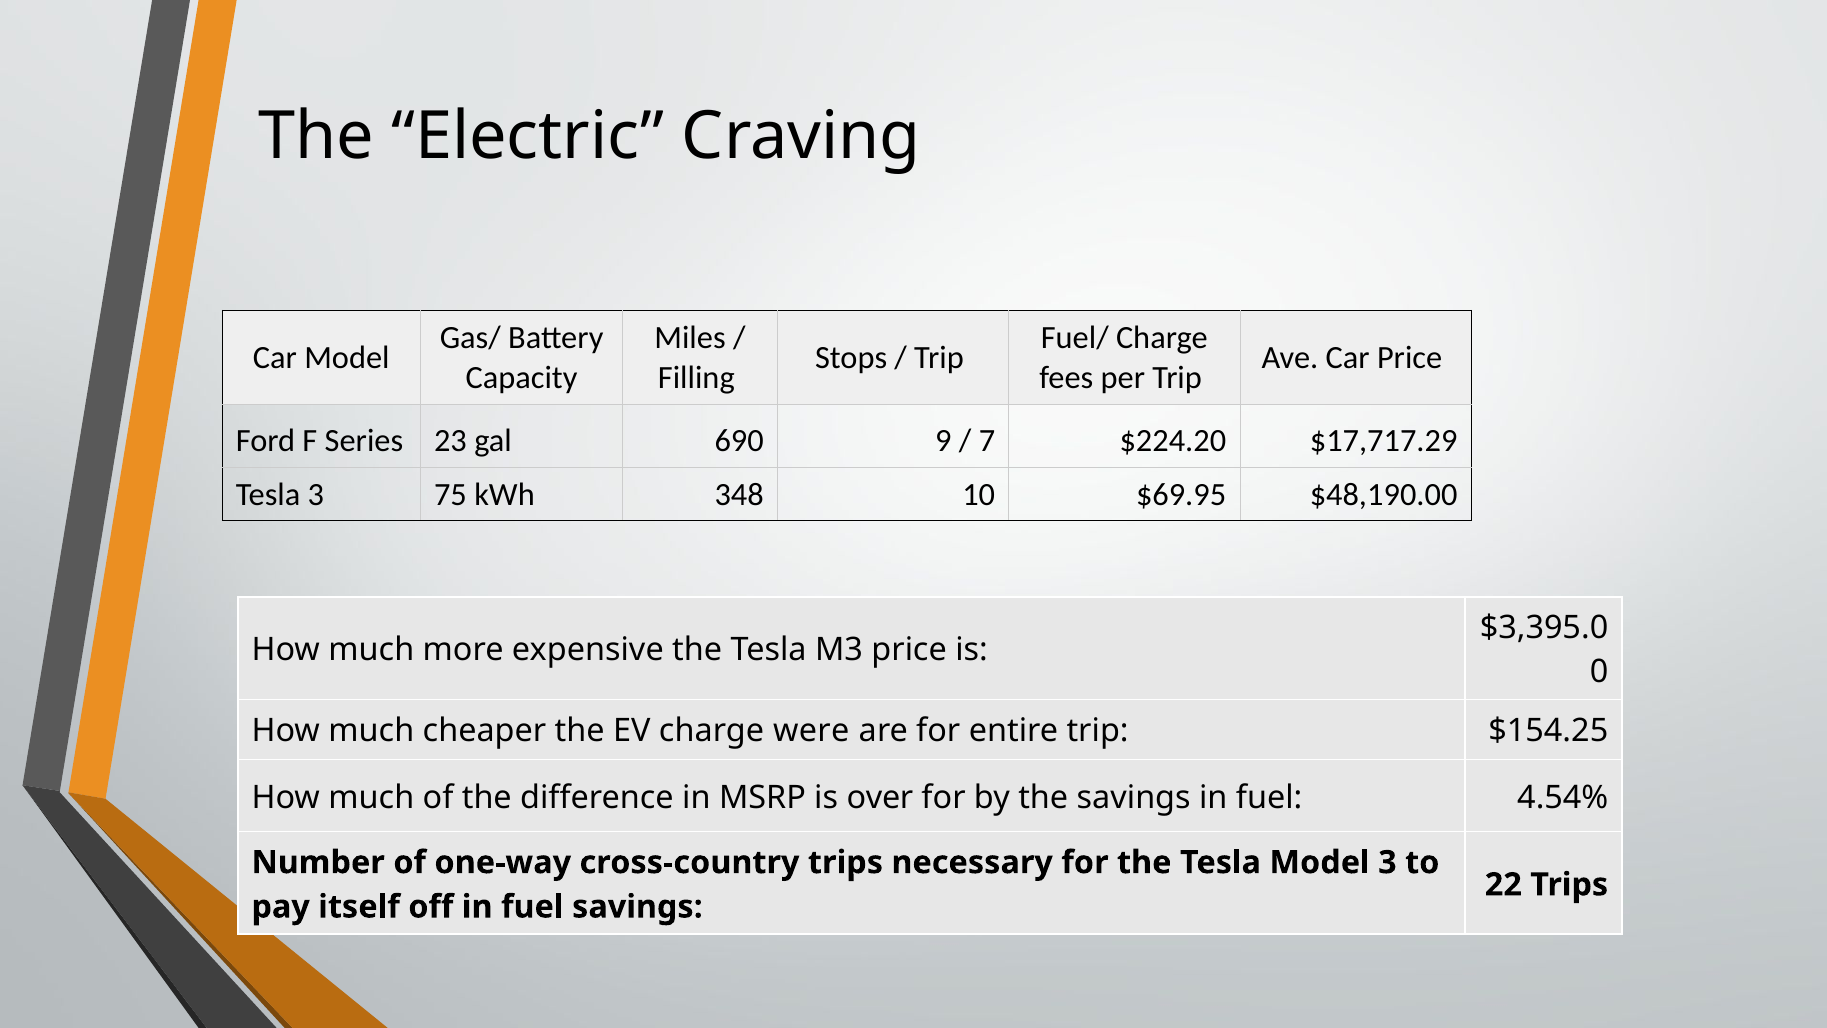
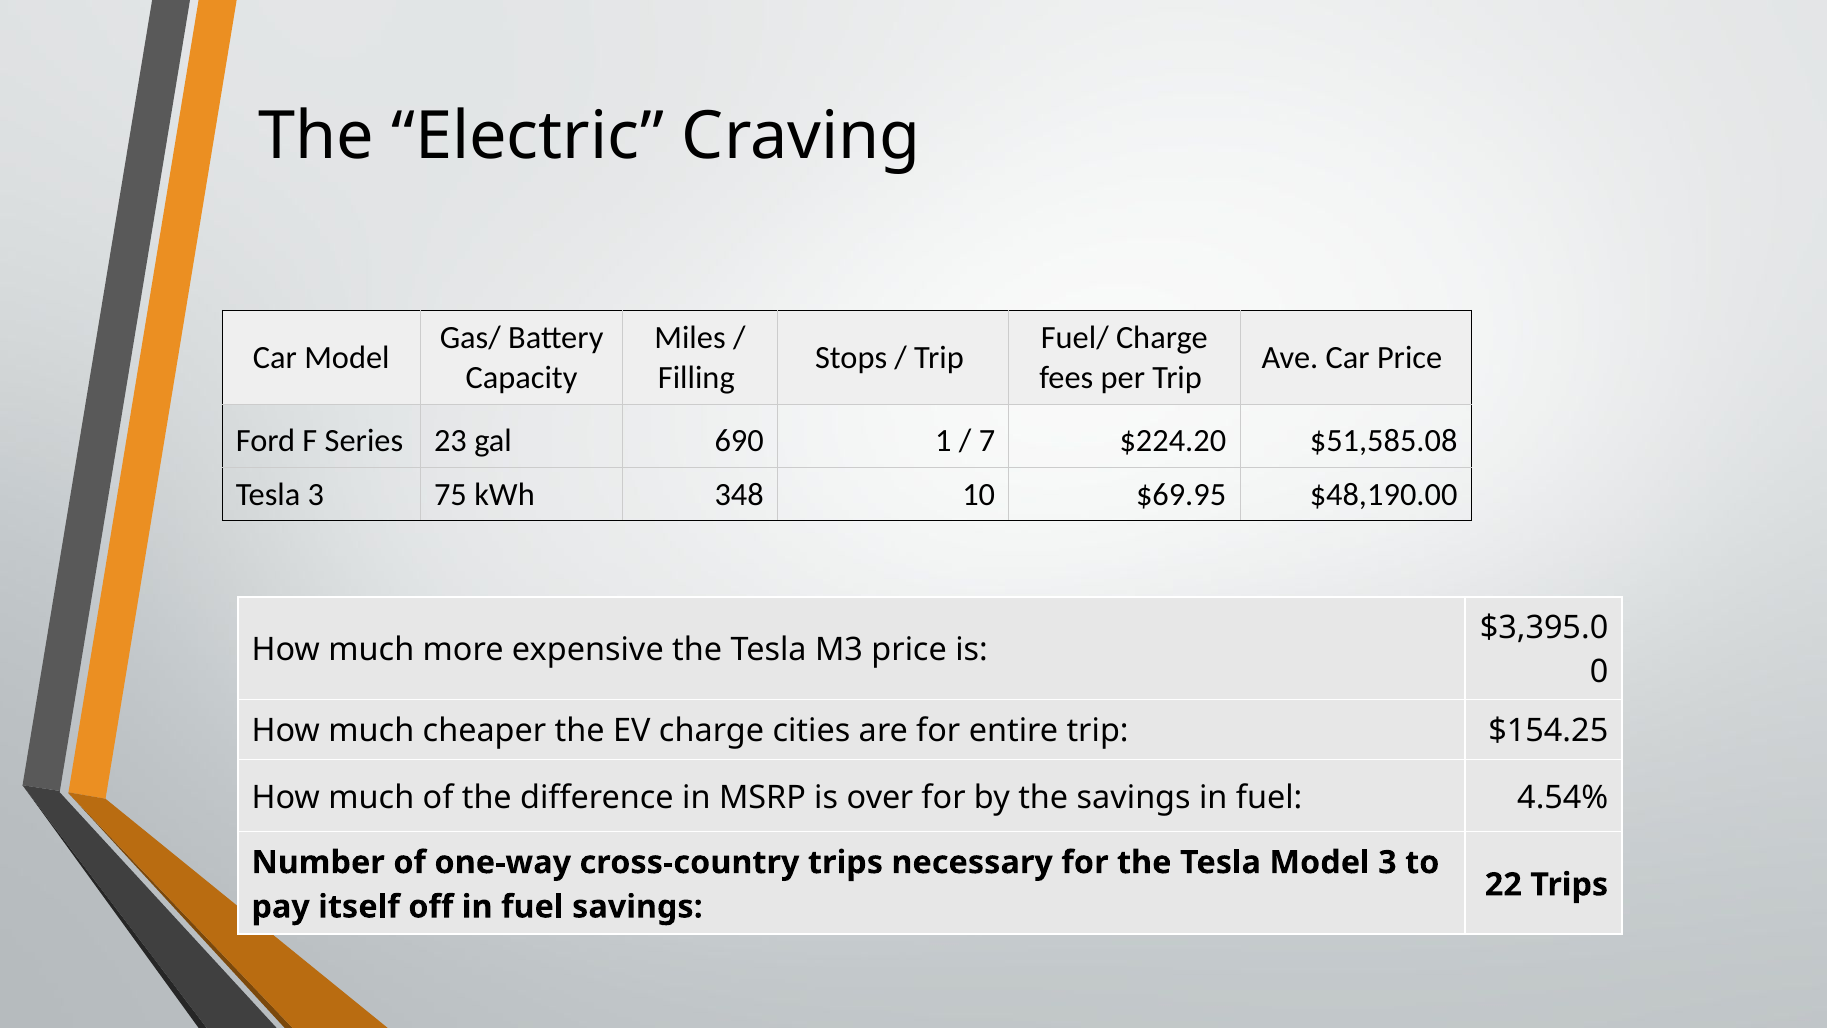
9: 9 -> 1
$17,717.29: $17,717.29 -> $51,585.08
were: were -> cities
